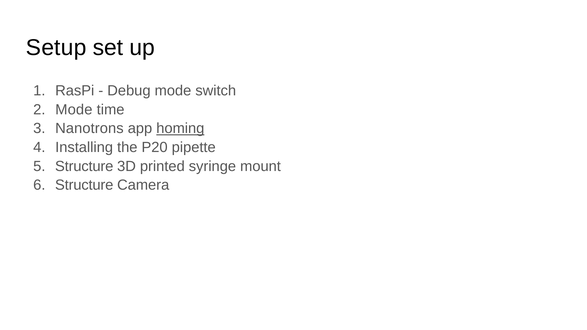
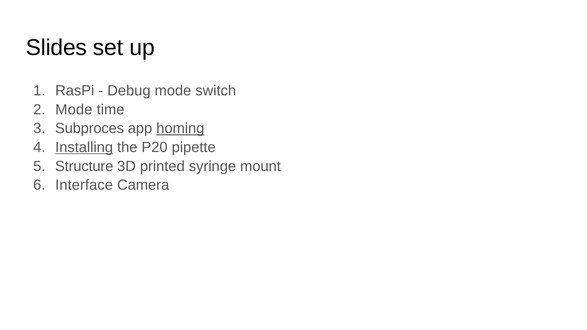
Setup: Setup -> Slides
Nanotrons: Nanotrons -> Subproces
Installing underline: none -> present
Structure at (84, 185): Structure -> Interface
